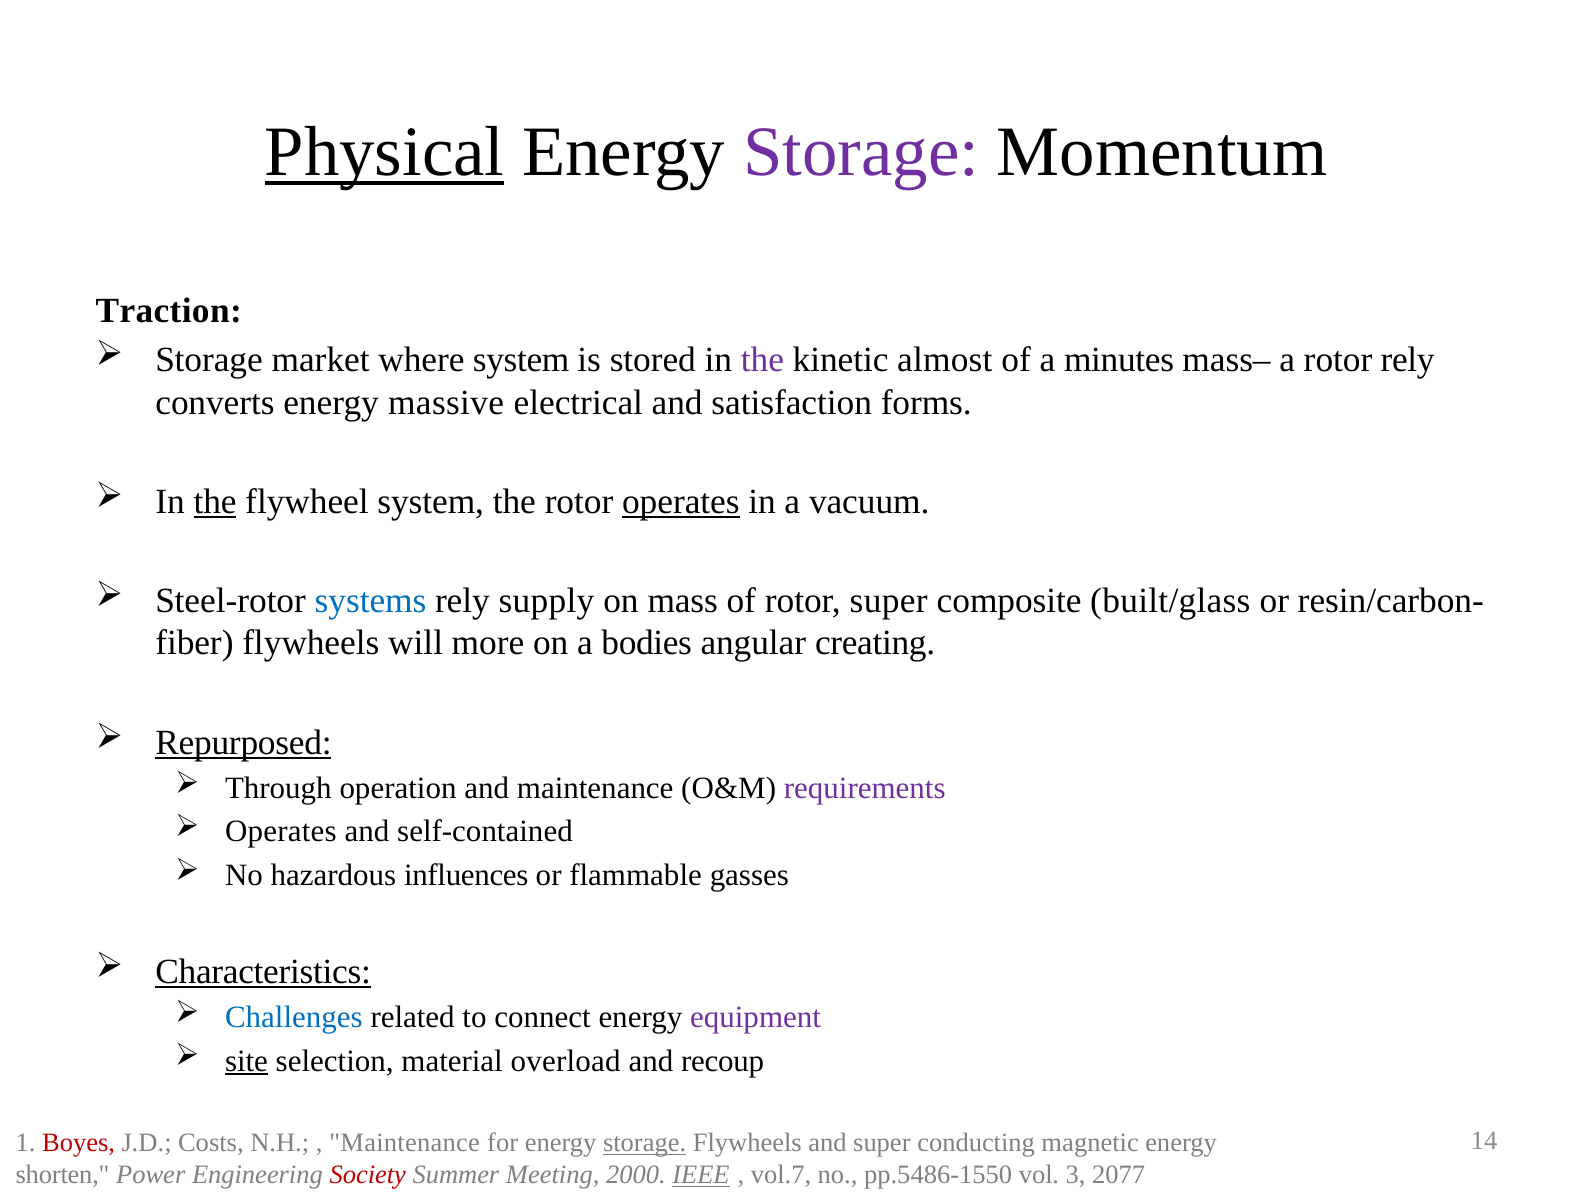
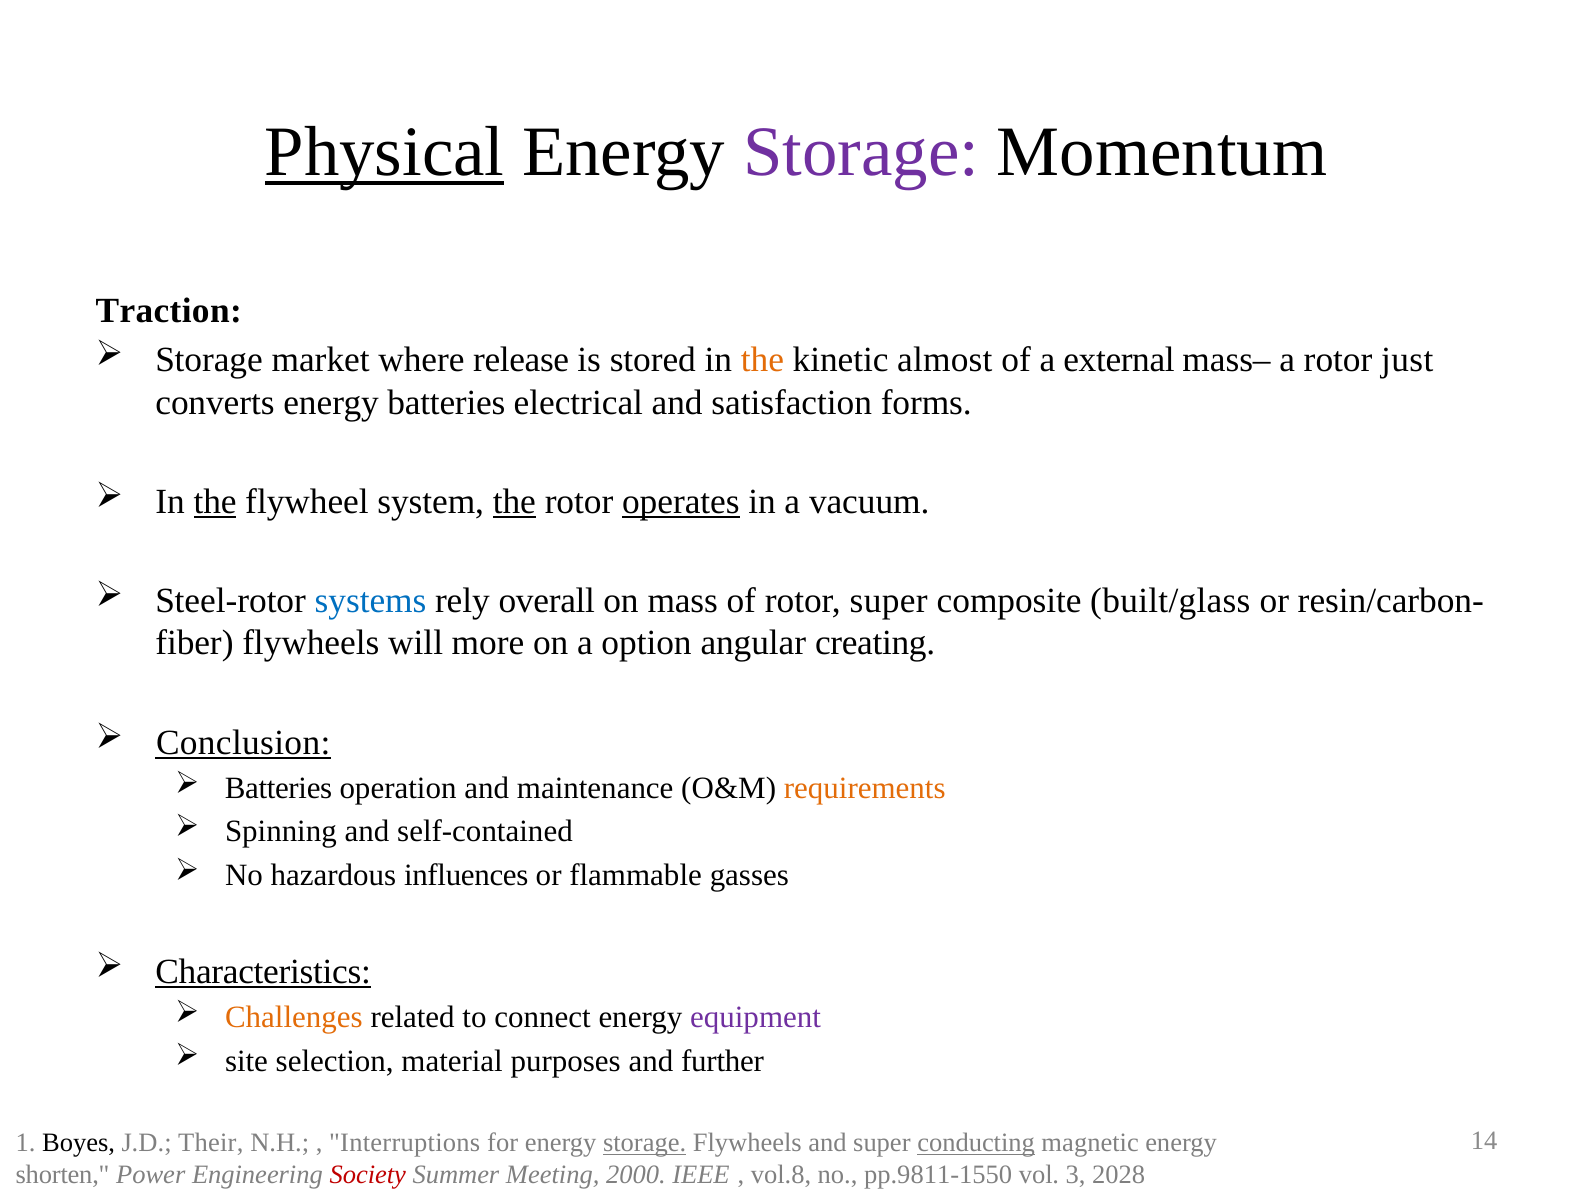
where system: system -> release
the at (762, 360) colour: purple -> orange
minutes: minutes -> external
rotor rely: rely -> just
energy massive: massive -> batteries
the at (514, 502) underline: none -> present
supply: supply -> overall
bodies: bodies -> option
Repurposed: Repurposed -> Conclusion
Through at (278, 788): Through -> Batteries
requirements colour: purple -> orange
Operates at (281, 831): Operates -> Spinning
Challenges colour: blue -> orange
site underline: present -> none
overload: overload -> purposes
recoup: recoup -> further
Boyes colour: red -> black
Costs: Costs -> Their
Maintenance at (405, 1143): Maintenance -> Interruptions
conducting underline: none -> present
IEEE underline: present -> none
vol.7: vol.7 -> vol.8
pp.5486-1550: pp.5486-1550 -> pp.9811-1550
2077: 2077 -> 2028
